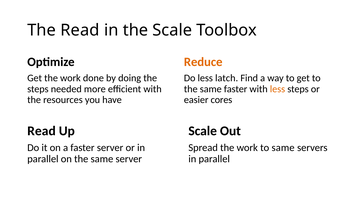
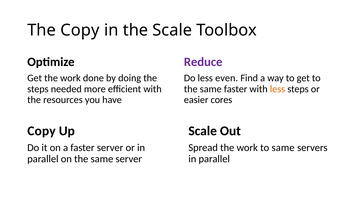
The Read: Read -> Copy
Reduce colour: orange -> purple
latch: latch -> even
Read at (42, 130): Read -> Copy
